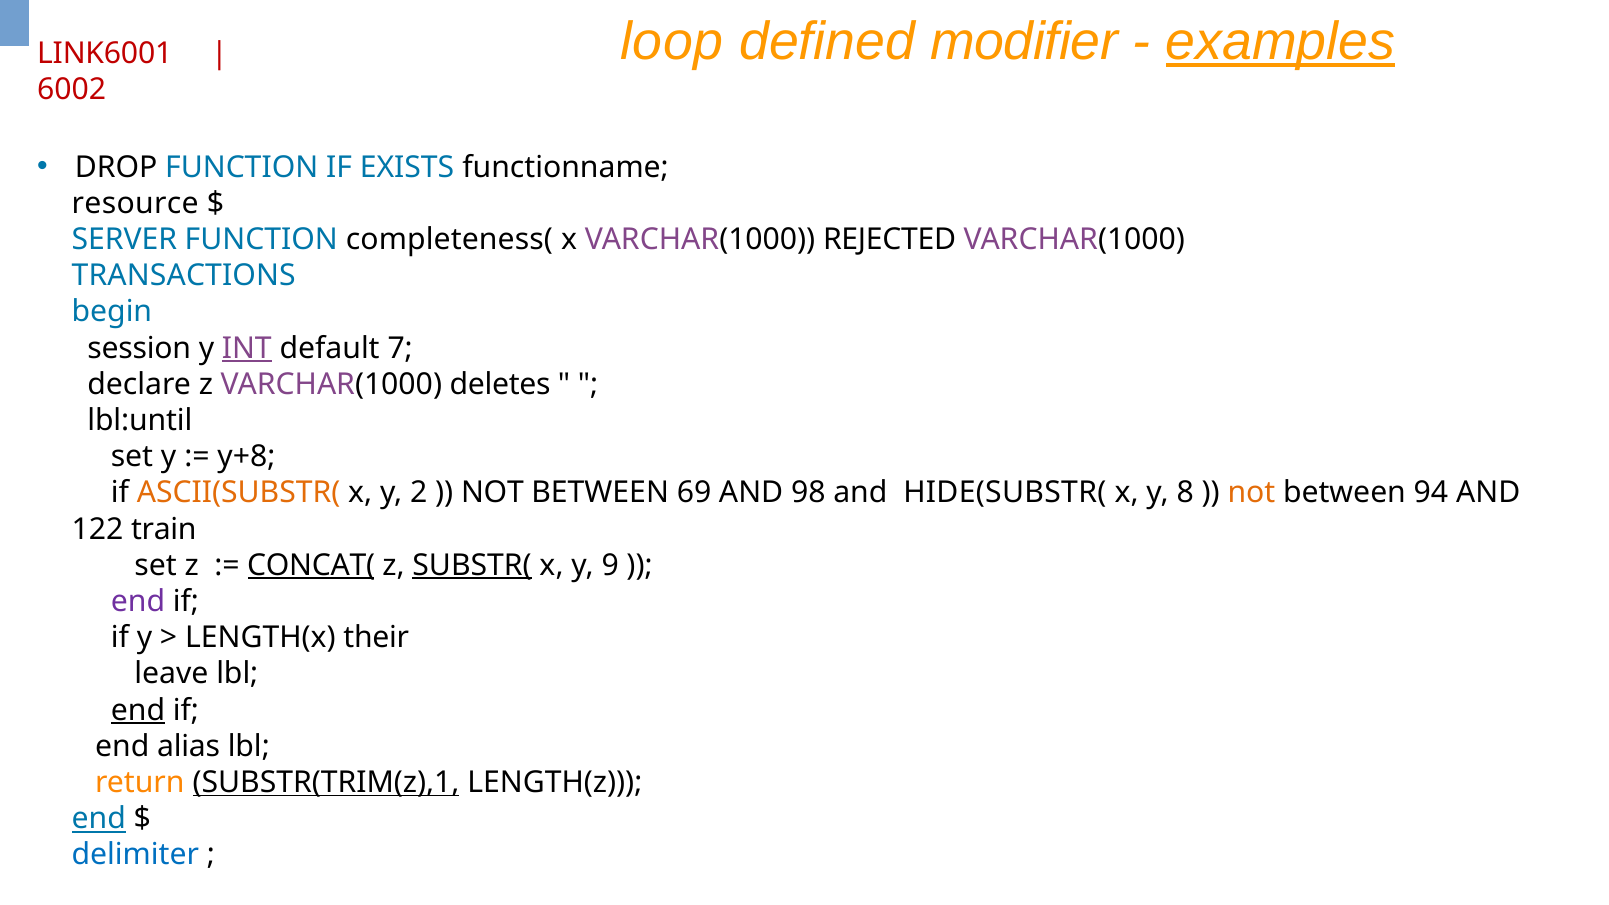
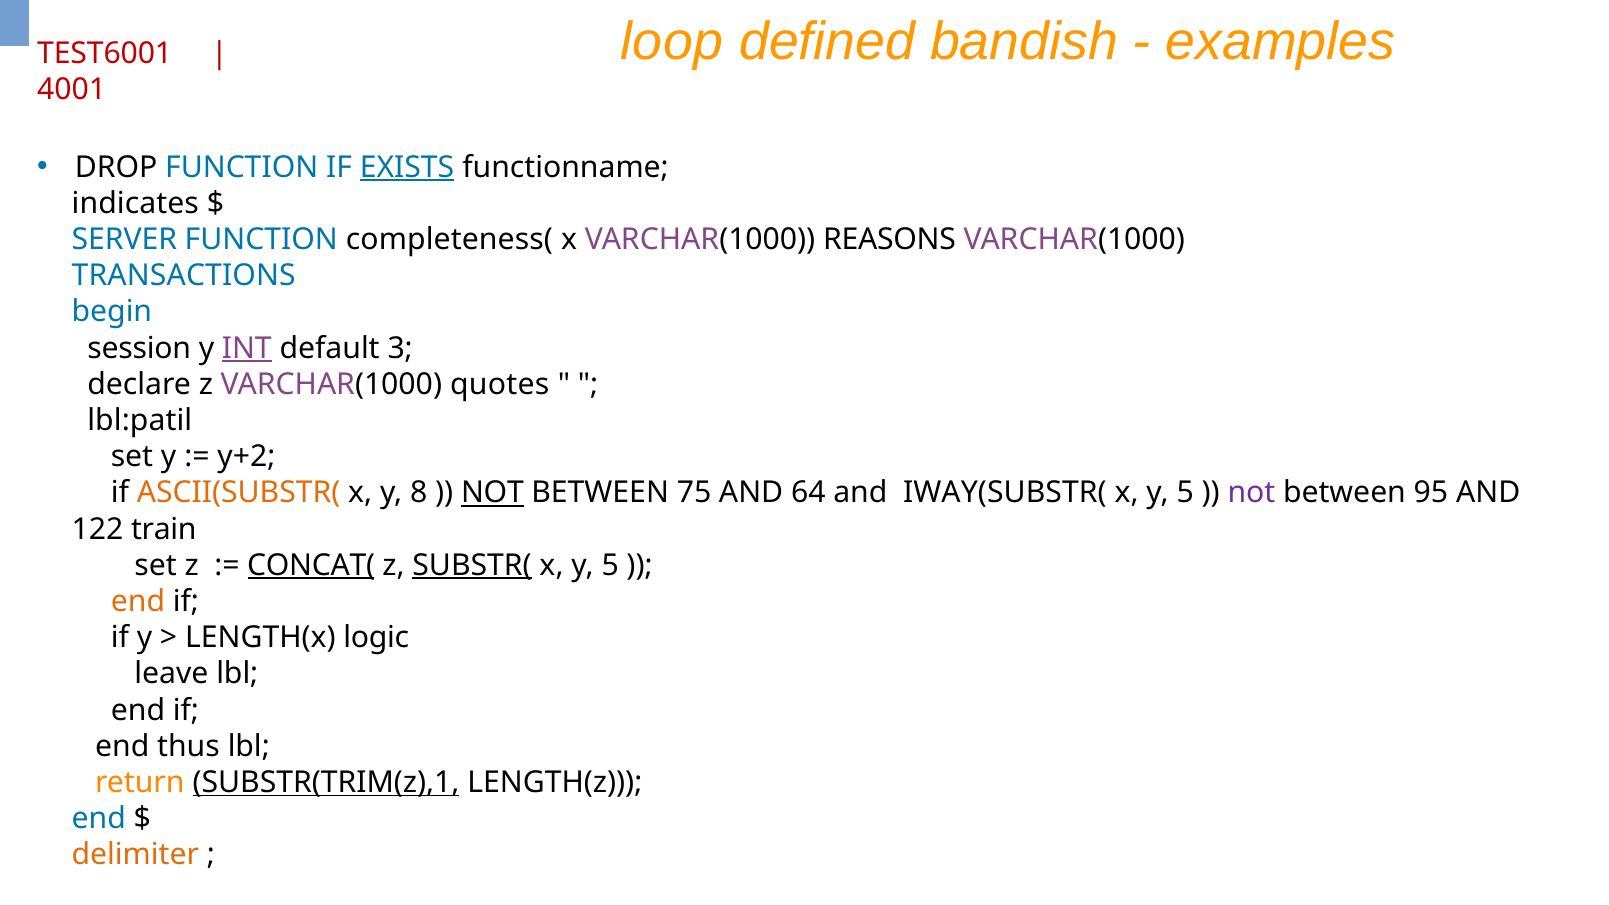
modifier: modifier -> bandish
examples underline: present -> none
LINK6001: LINK6001 -> TEST6001
6002: 6002 -> 4001
EXISTS underline: none -> present
resource: resource -> indicates
REJECTED: REJECTED -> REASONS
7: 7 -> 3
deletes: deletes -> quotes
lbl:until: lbl:until -> lbl:patil
y+8: y+8 -> y+2
2: 2 -> 8
NOT at (492, 493) underline: none -> present
69: 69 -> 75
98: 98 -> 64
HIDE(SUBSTR(: HIDE(SUBSTR( -> IWAY(SUBSTR(
8 at (1185, 493): 8 -> 5
not at (1251, 493) colour: orange -> purple
94: 94 -> 95
9 at (610, 565): 9 -> 5
end at (138, 602) colour: purple -> orange
their: their -> logic
end at (138, 710) underline: present -> none
alias: alias -> thus
end at (99, 819) underline: present -> none
delimiter colour: blue -> orange
